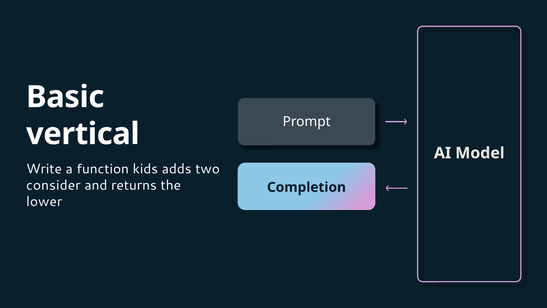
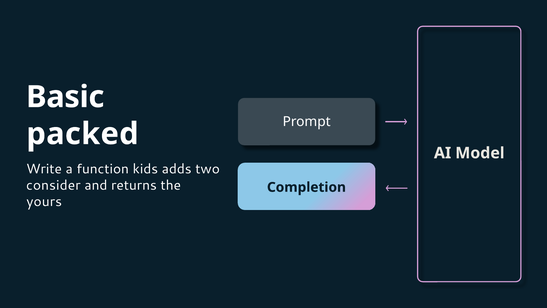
vertical: vertical -> packed
lower: lower -> yours
